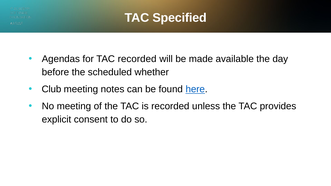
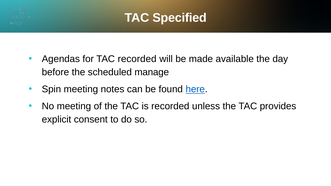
whether: whether -> manage
Club: Club -> Spin
